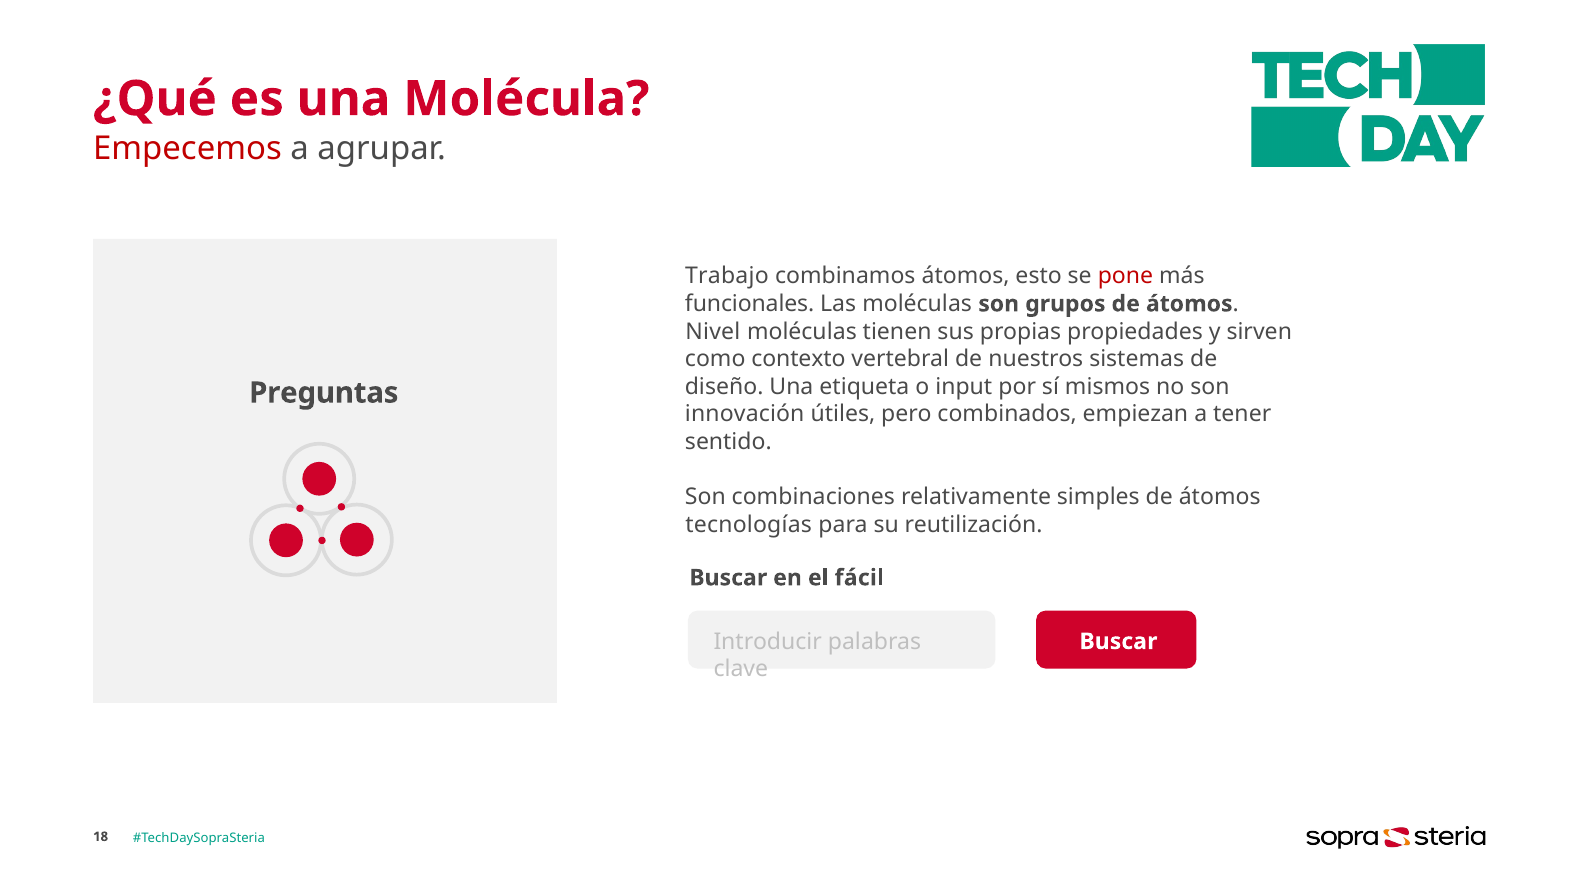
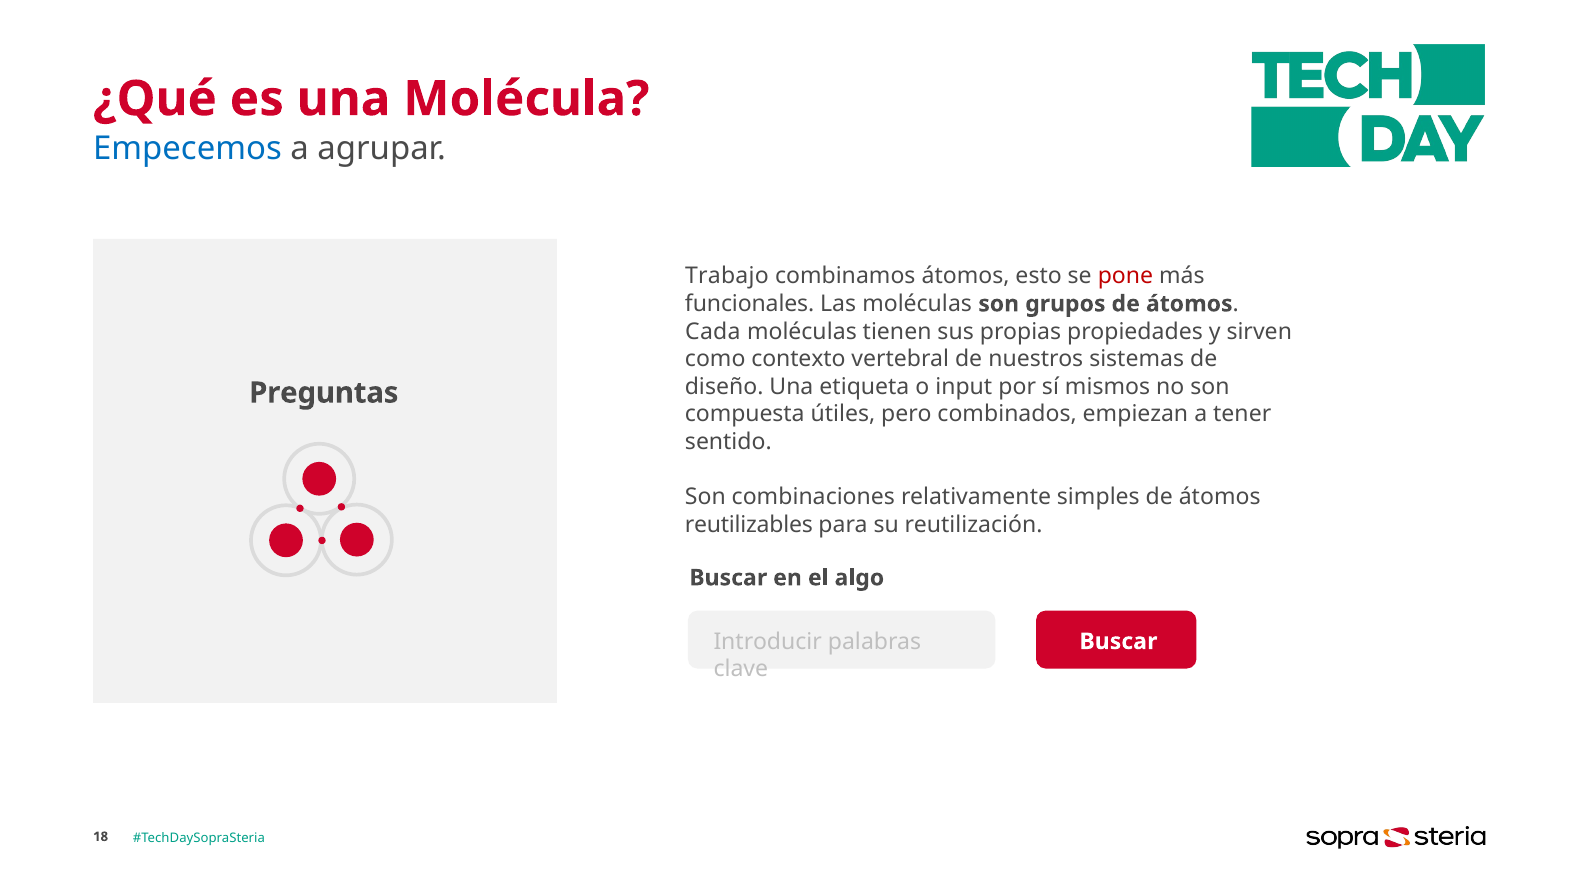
Empecemos colour: red -> blue
Nivel: Nivel -> Cada
innovación: innovación -> compuesta
tecnologías: tecnologías -> reutilizables
fácil: fácil -> algo
